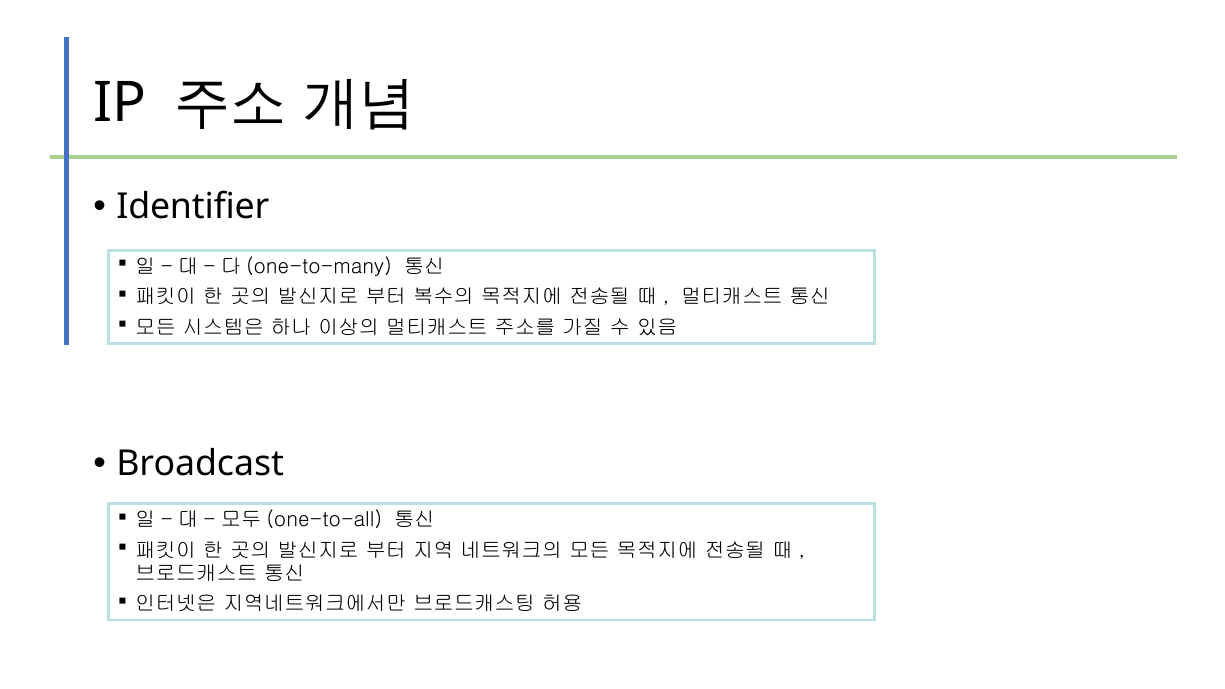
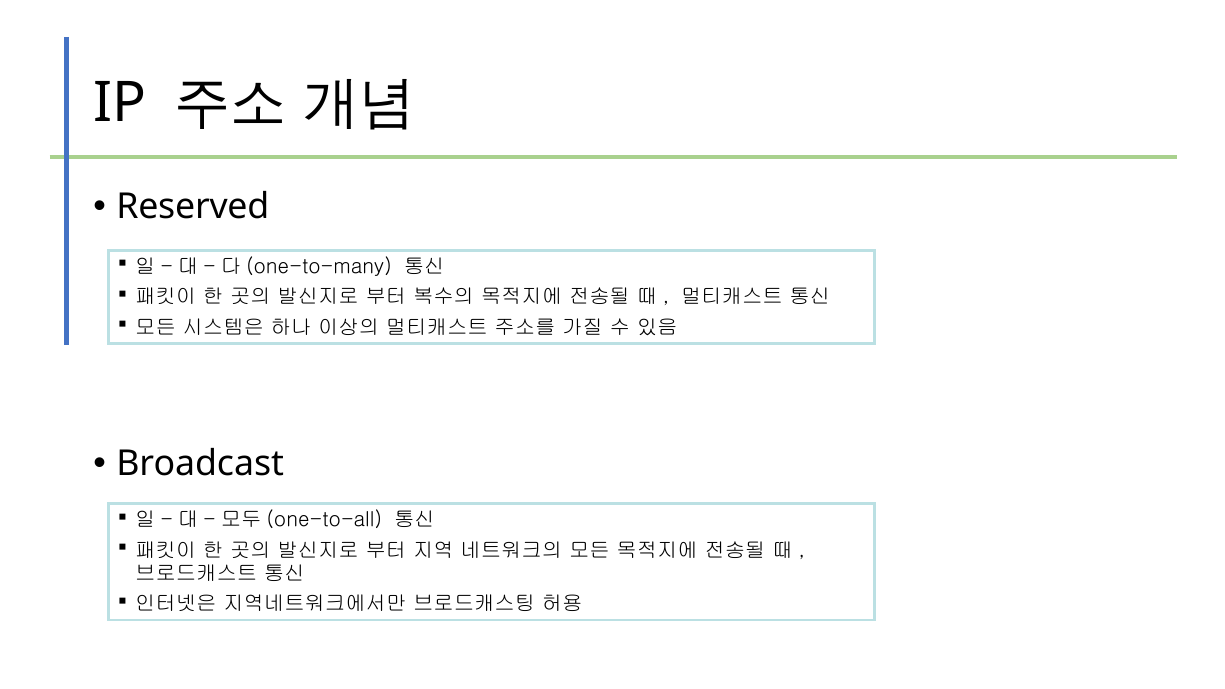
Identifier: Identifier -> Reserved
